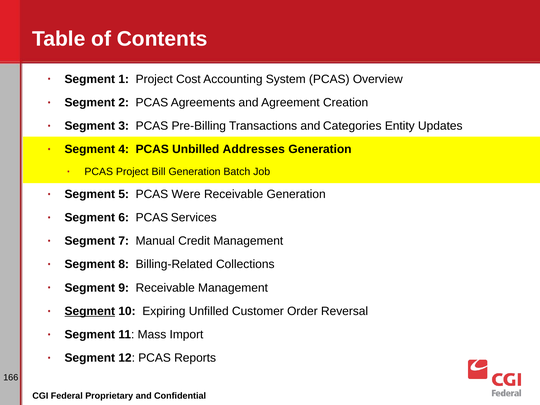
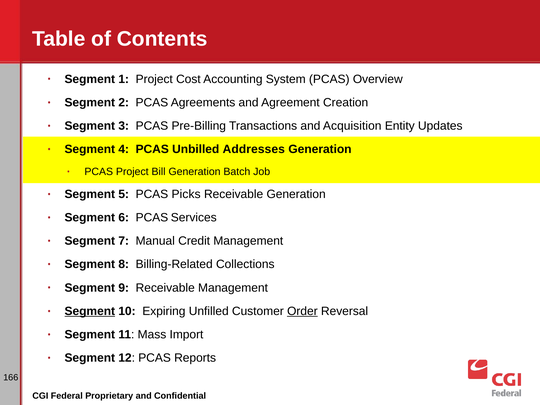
Categories: Categories -> Acquisition
Were: Were -> Picks
Order underline: none -> present
